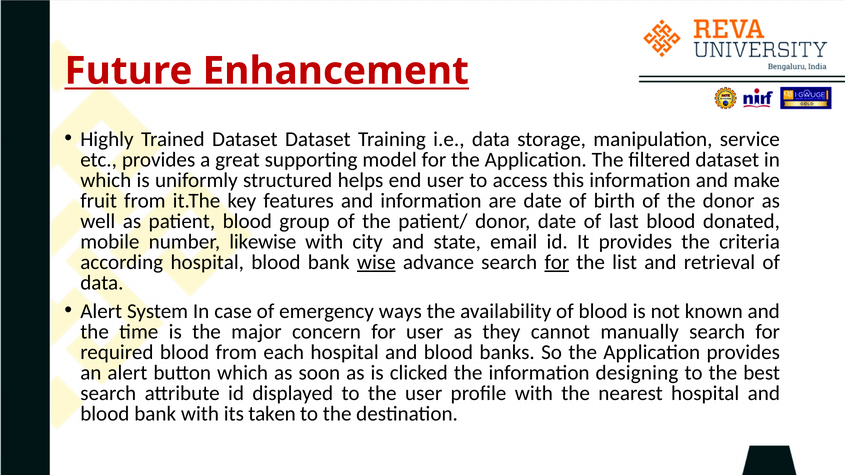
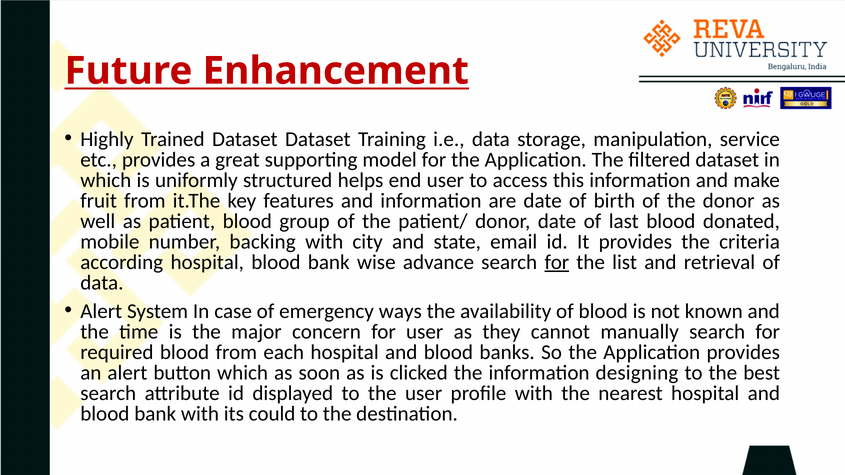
likewise: likewise -> backing
wise underline: present -> none
taken: taken -> could
